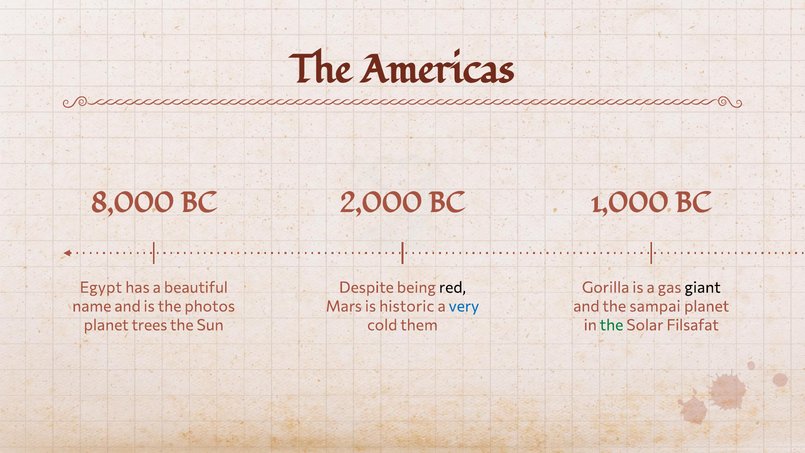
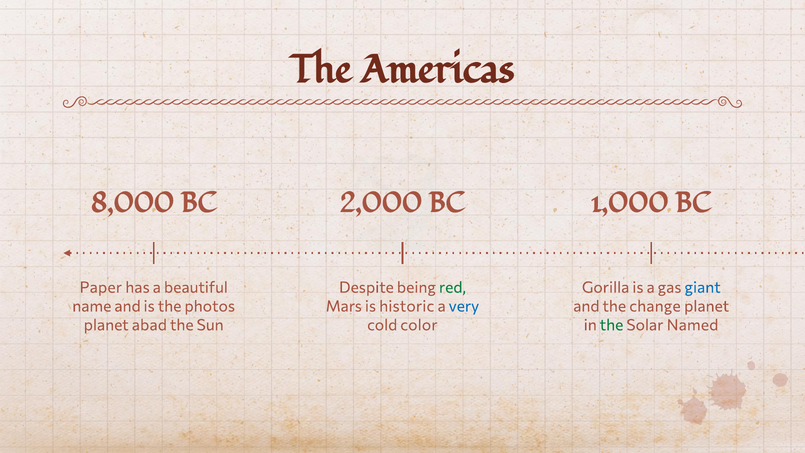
Egypt: Egypt -> Paper
red colour: black -> green
giant colour: black -> blue
sampai: sampai -> change
trees: trees -> abad
them: them -> color
Filsafat: Filsafat -> Named
